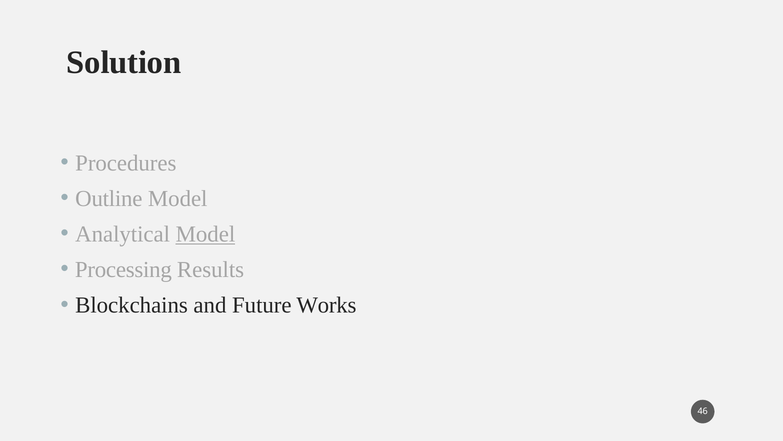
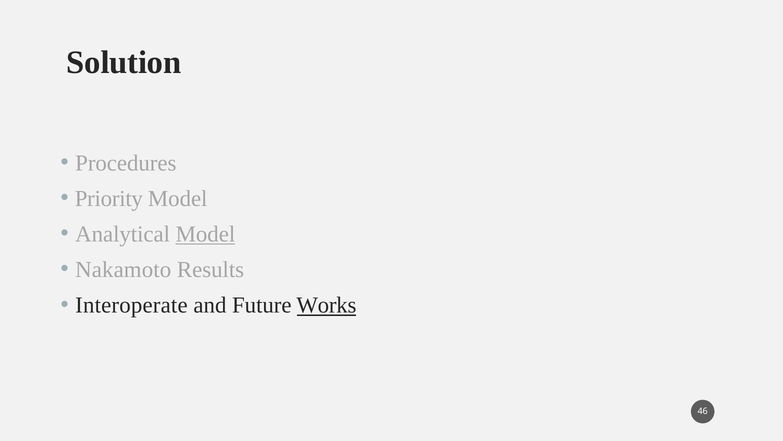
Outline: Outline -> Priority
Processing: Processing -> Nakamoto
Blockchains: Blockchains -> Interoperate
Works underline: none -> present
